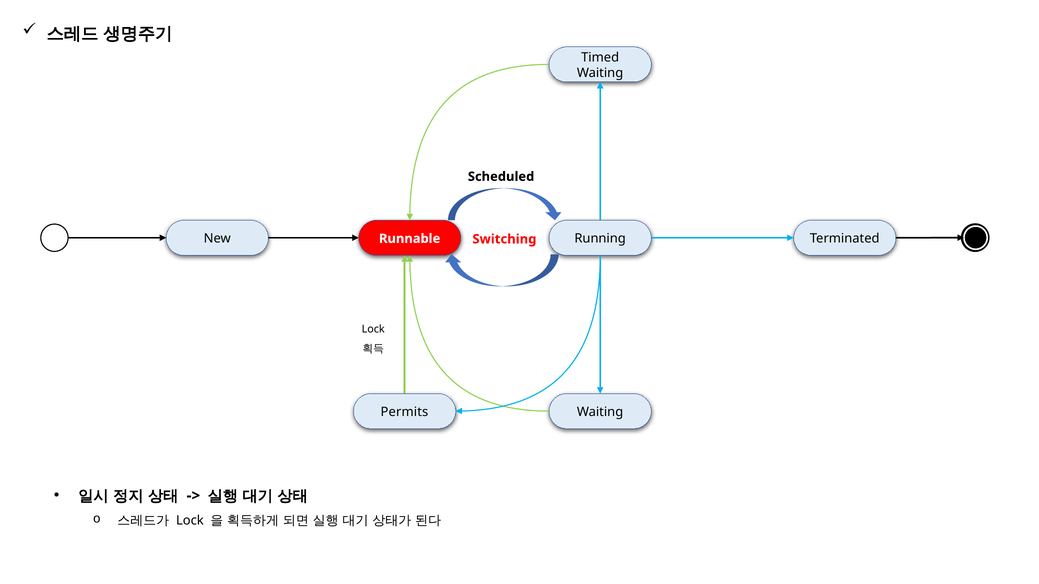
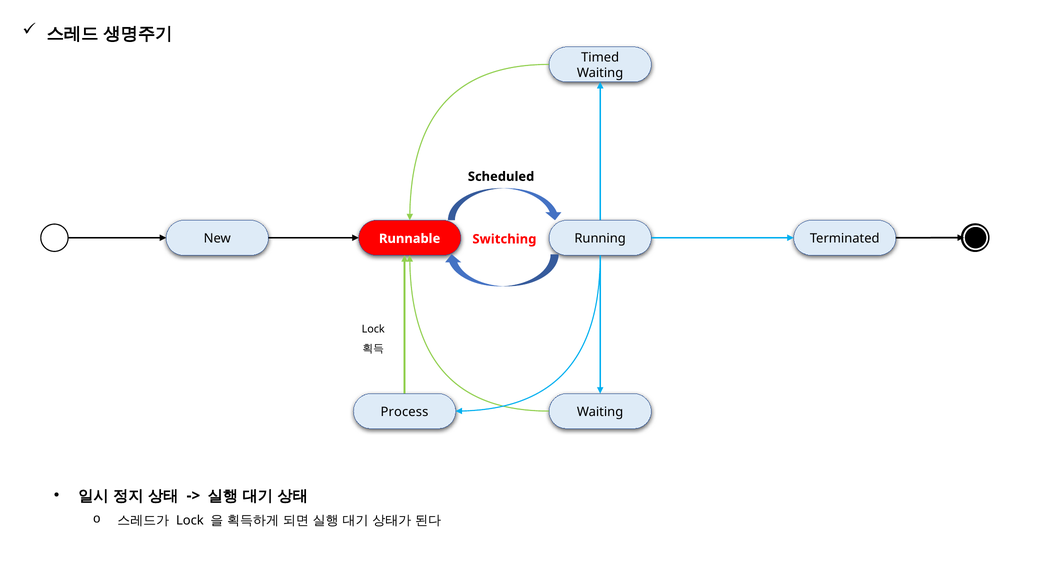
Permits: Permits -> Process
